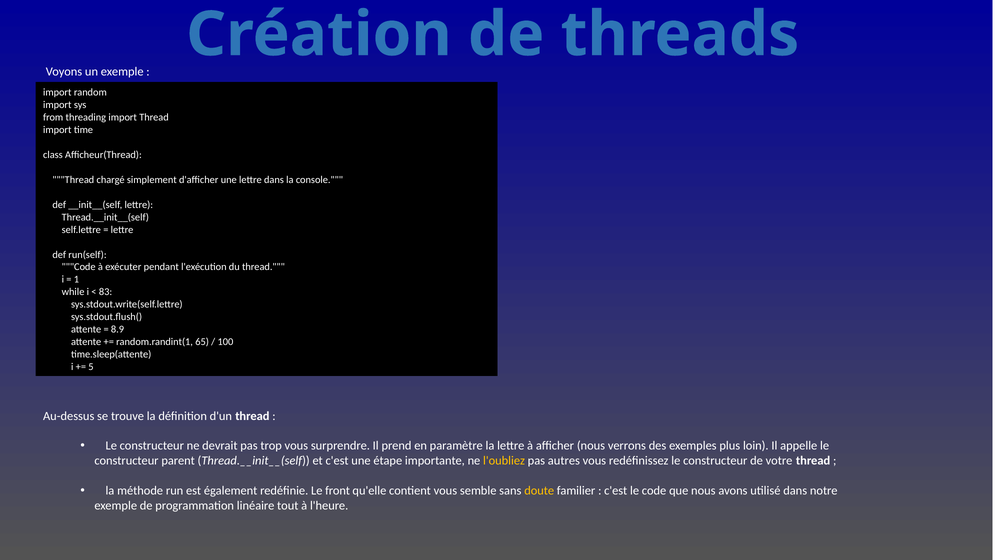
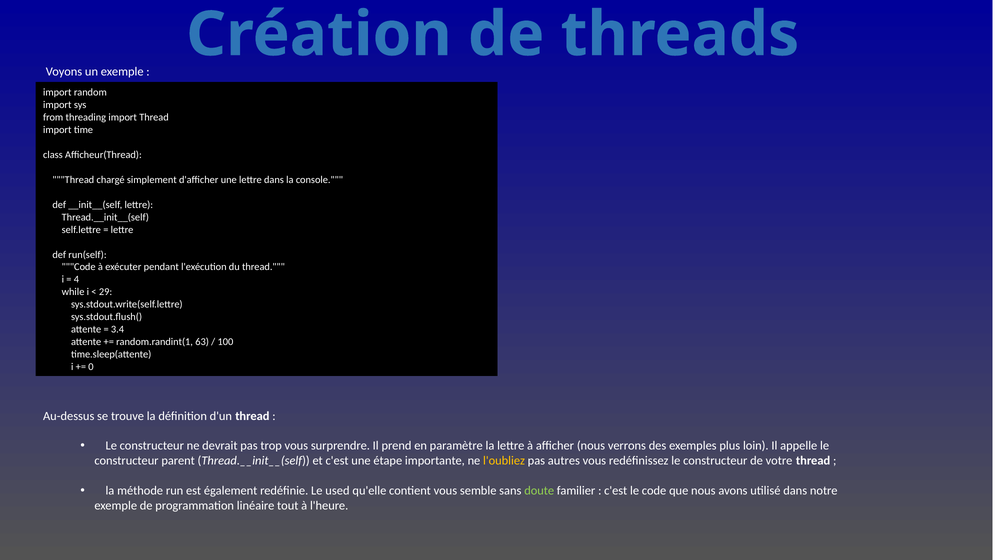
1: 1 -> 4
83: 83 -> 29
8.9: 8.9 -> 3.4
65: 65 -> 63
5: 5 -> 0
front: front -> used
doute colour: yellow -> light green
